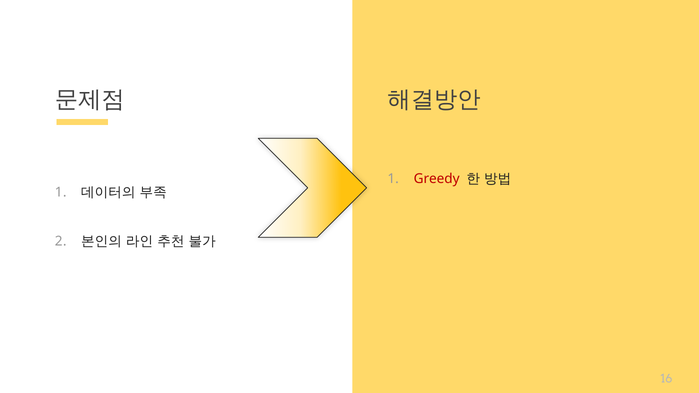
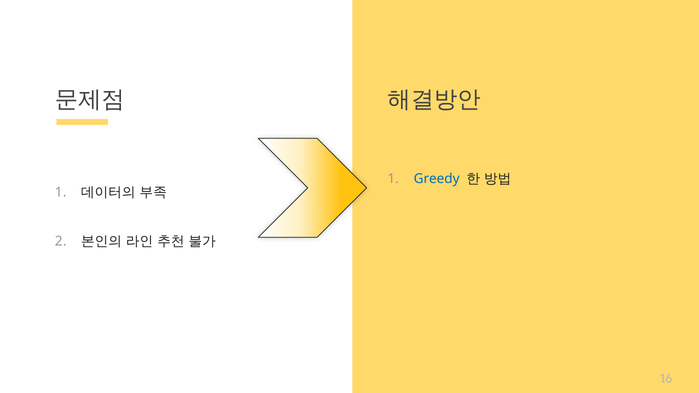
Greedy colour: red -> blue
